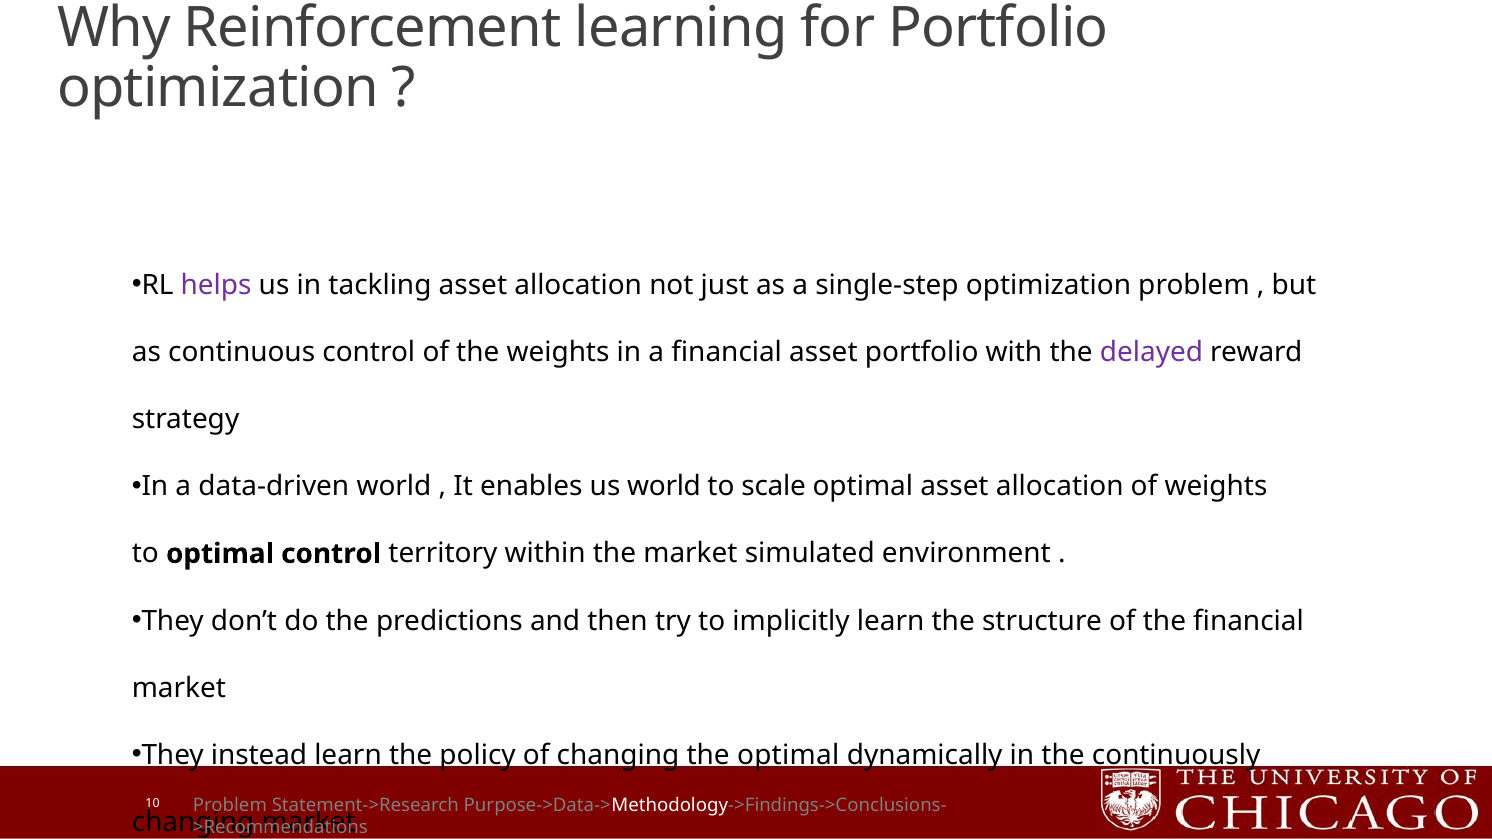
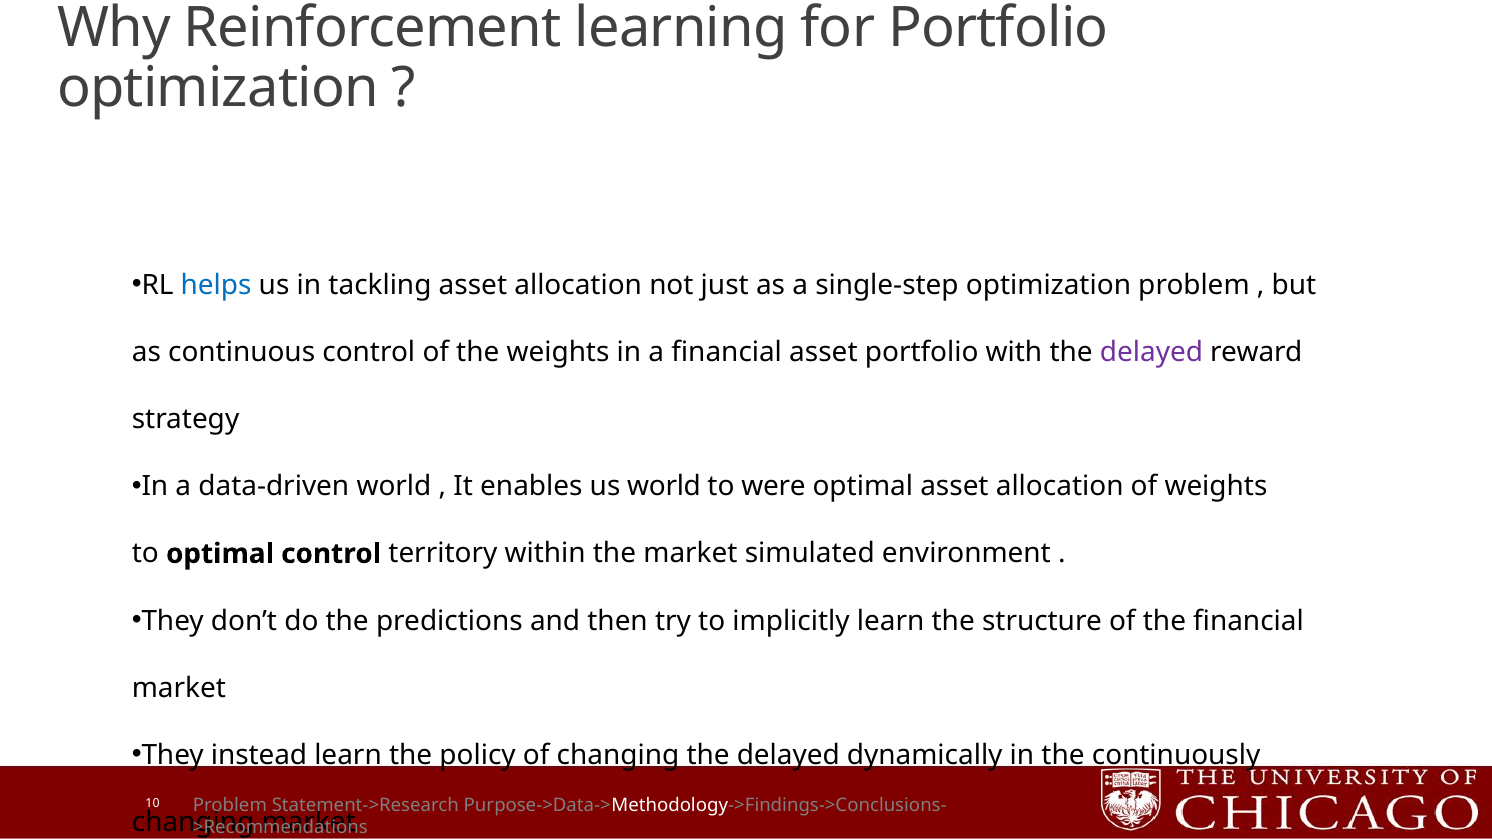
helps colour: purple -> blue
scale: scale -> were
changing the optimal: optimal -> delayed
